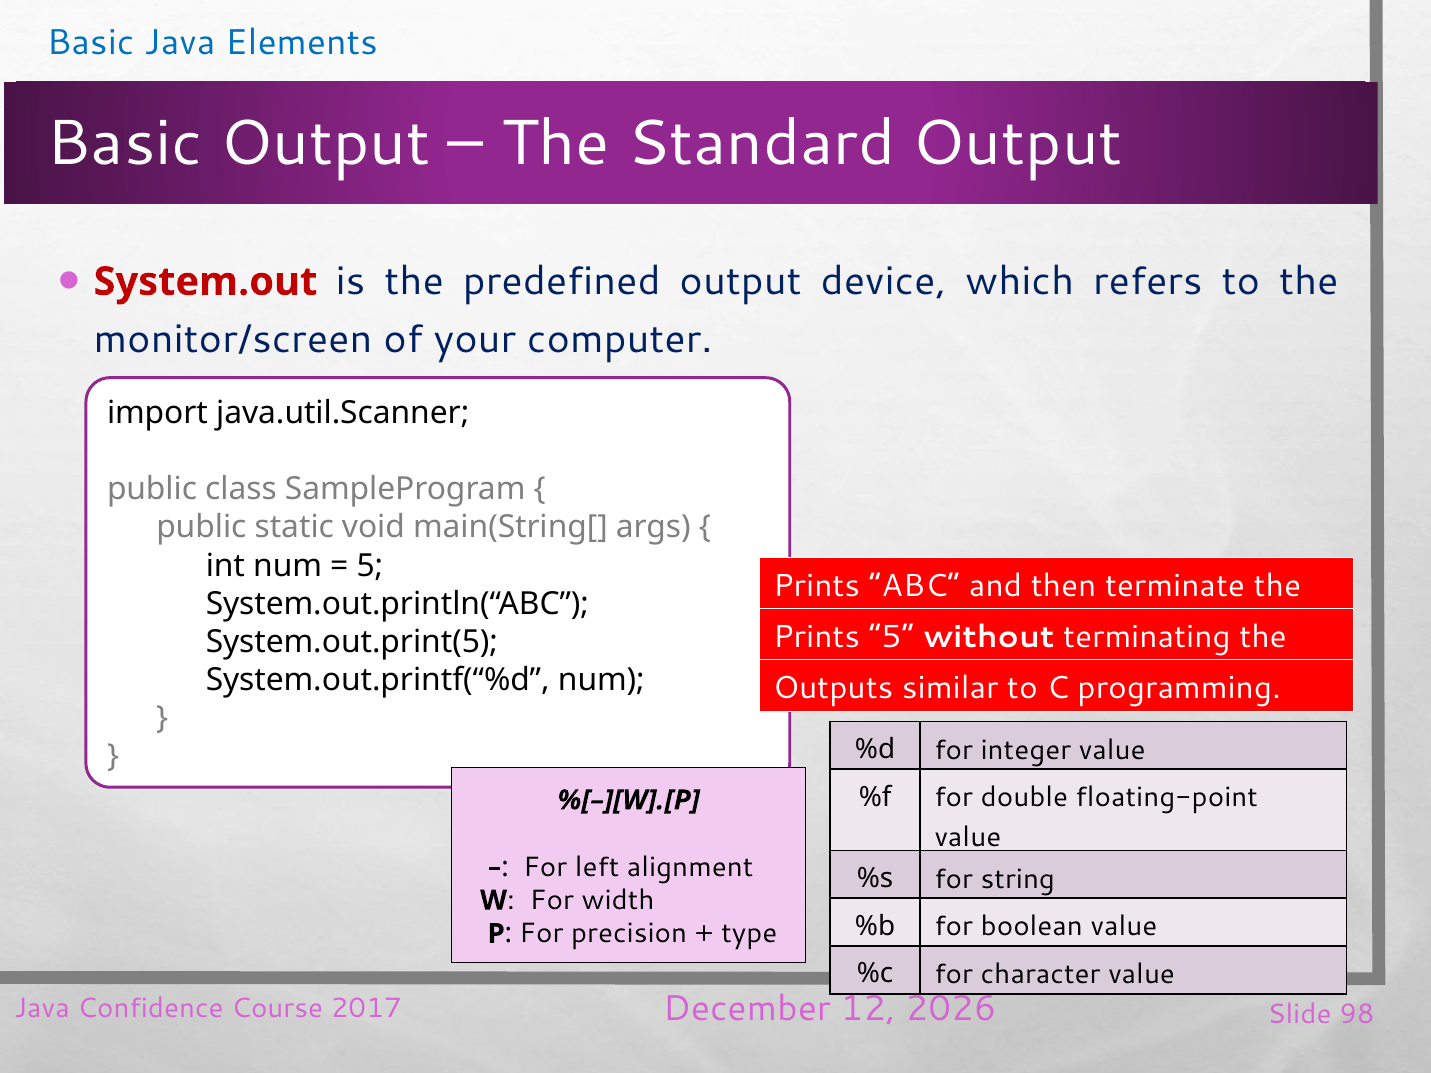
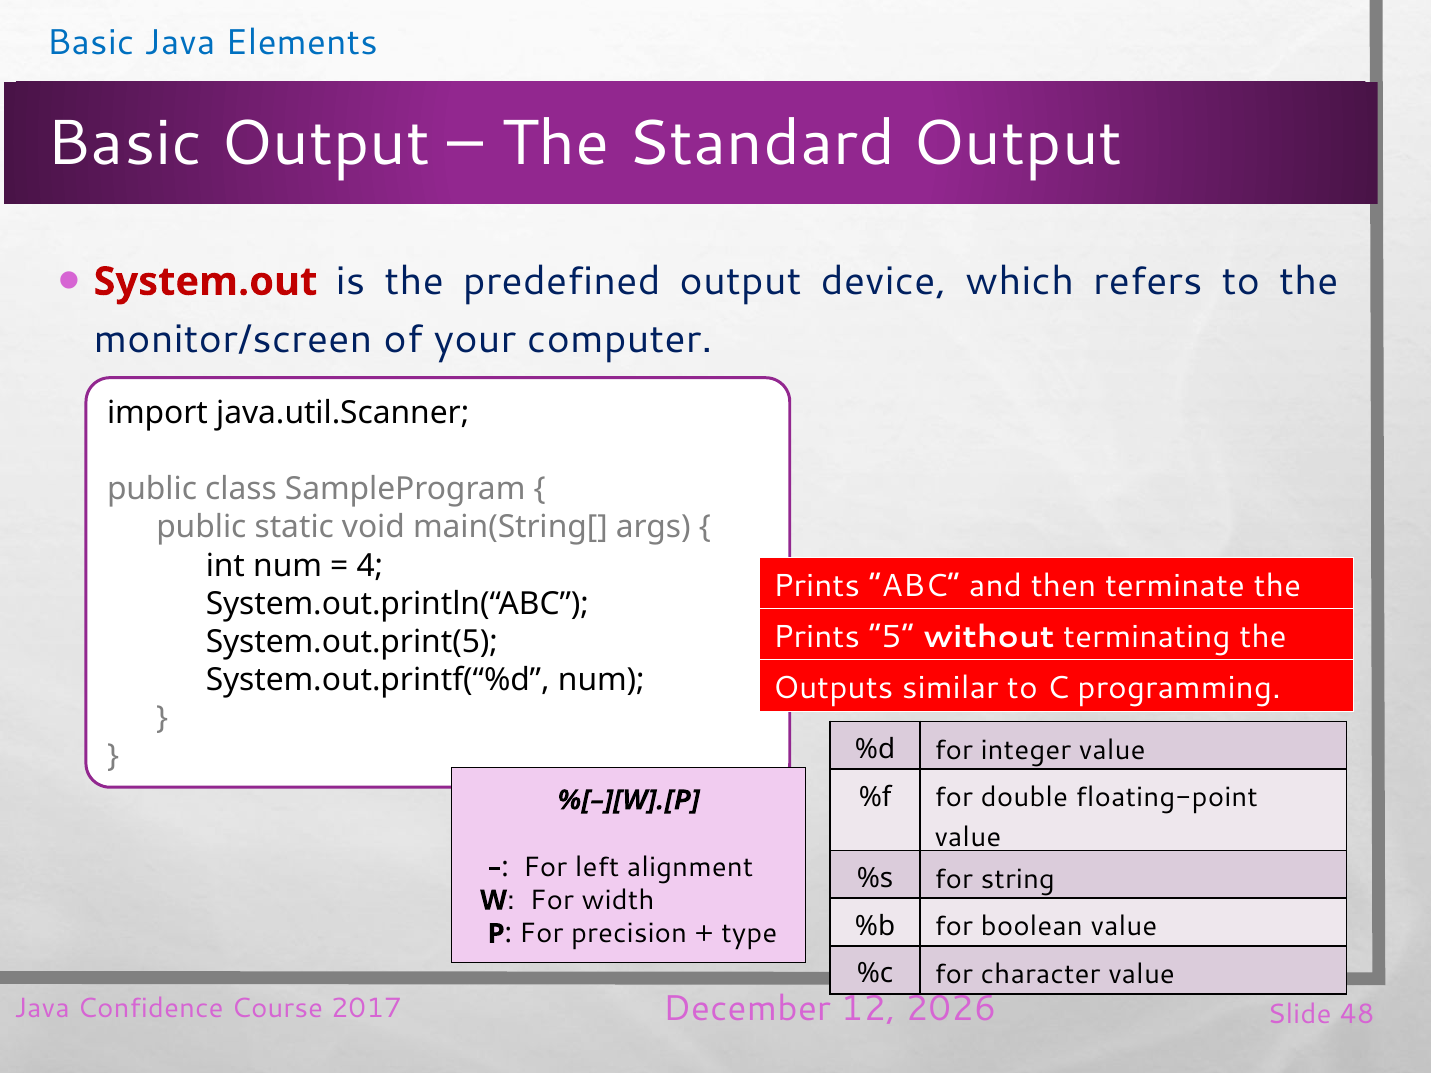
5 at (370, 566): 5 -> 4
98: 98 -> 48
